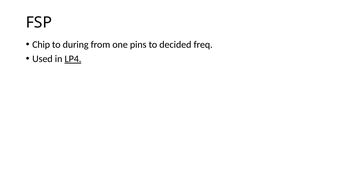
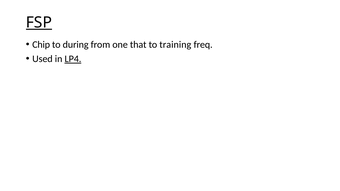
FSP underline: none -> present
pins: pins -> that
decided: decided -> training
